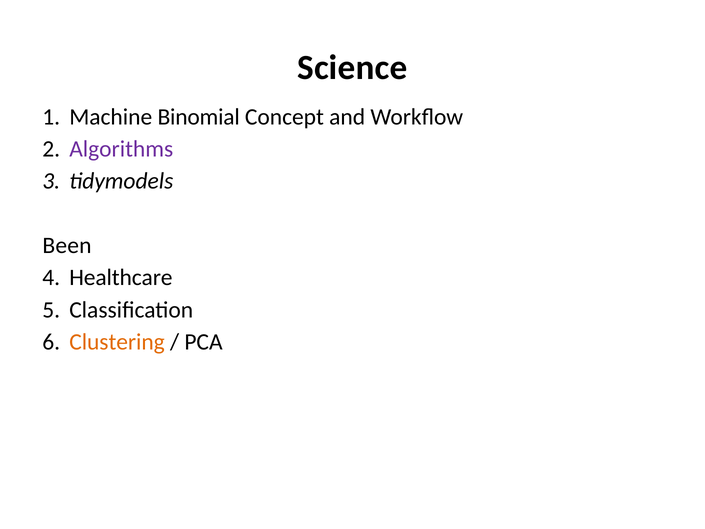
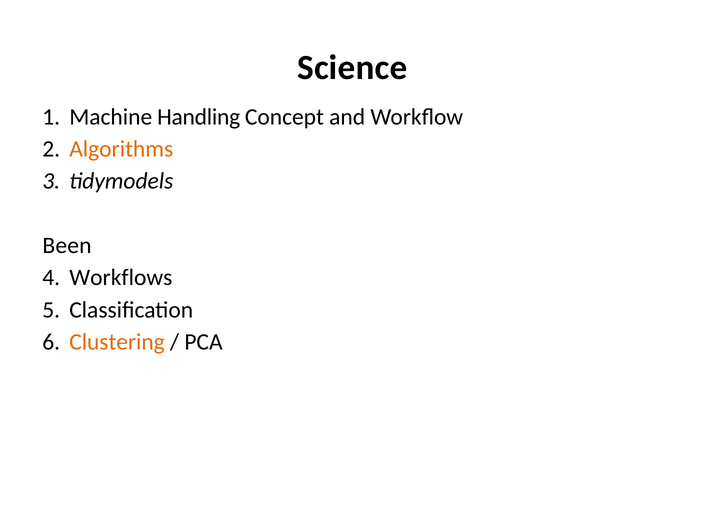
Binomial: Binomial -> Handling
Algorithms colour: purple -> orange
Healthcare: Healthcare -> Workflows
